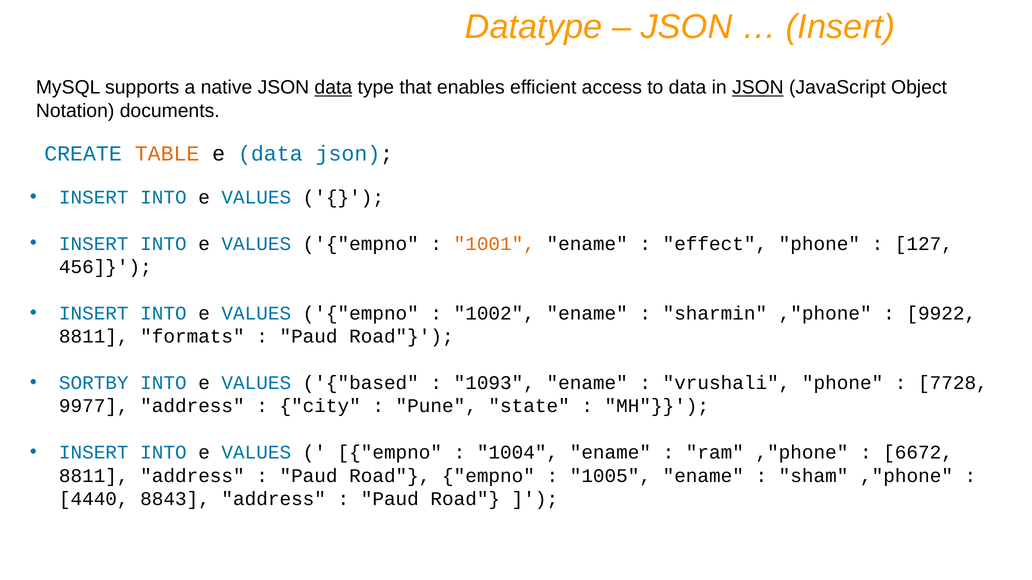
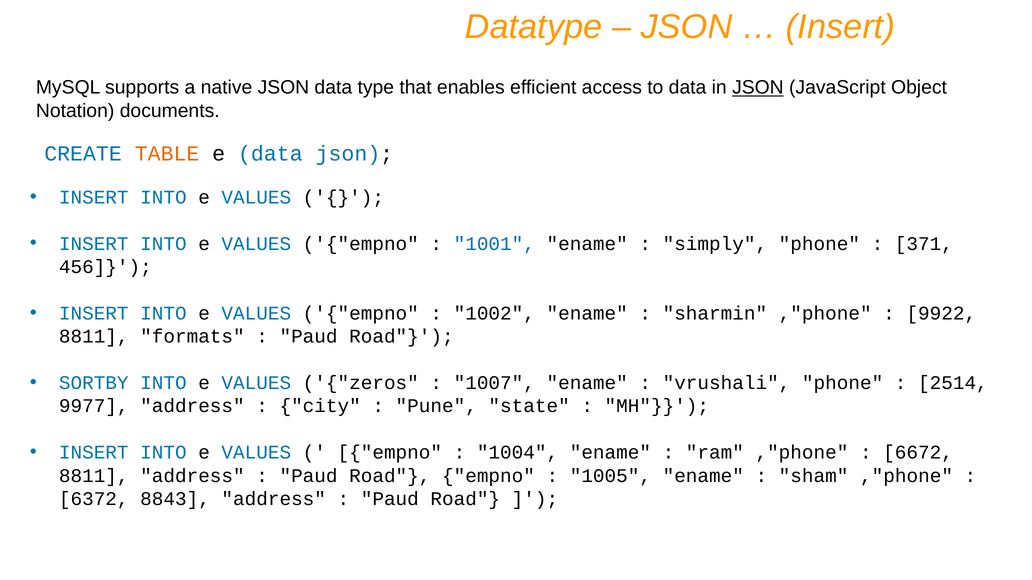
data at (333, 88) underline: present -> none
1001 colour: orange -> blue
effect: effect -> simply
127: 127 -> 371
based: based -> zeros
1093: 1093 -> 1007
7728: 7728 -> 2514
4440: 4440 -> 6372
